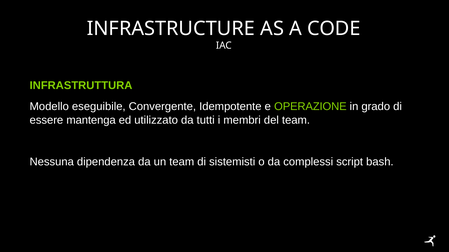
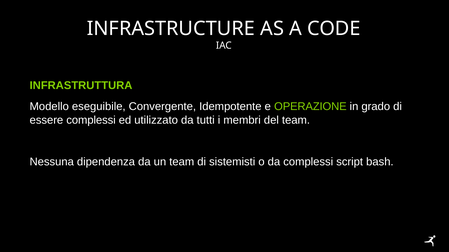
essere mantenga: mantenga -> complessi
